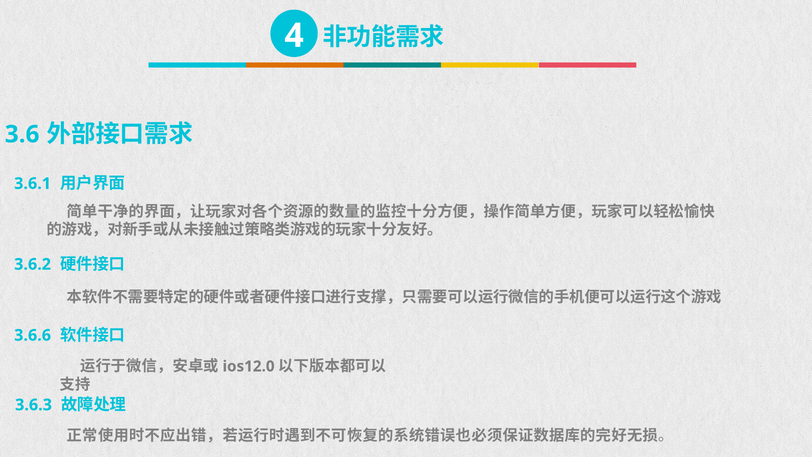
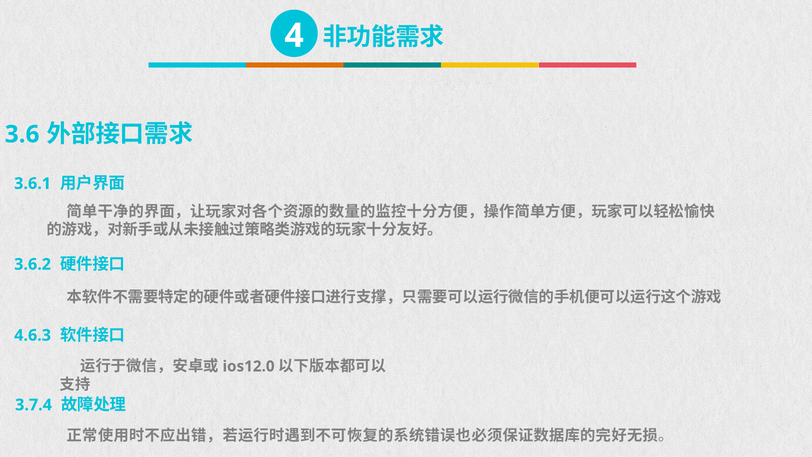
3.6.6: 3.6.6 -> 4.6.3
3.6.3: 3.6.3 -> 3.7.4
